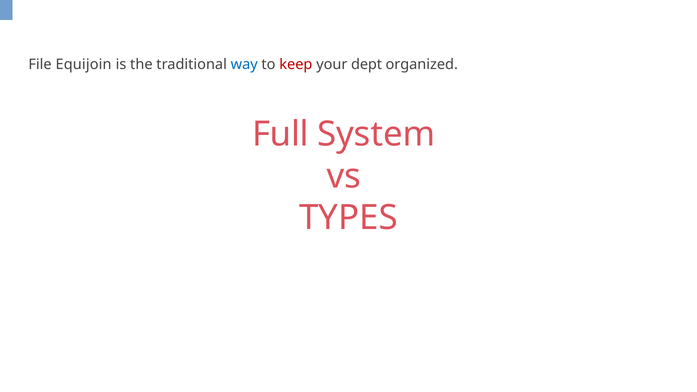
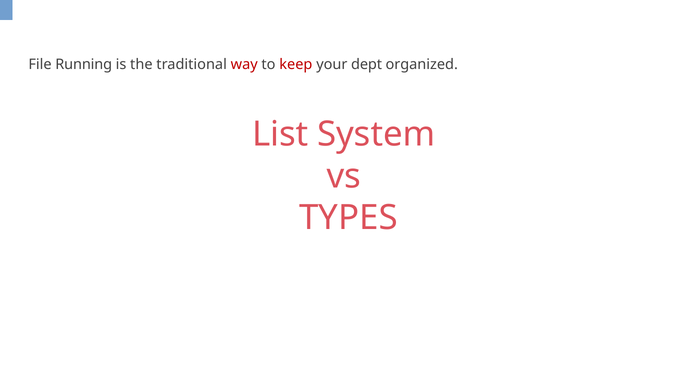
Equijoin: Equijoin -> Running
way colour: blue -> red
Full: Full -> List
